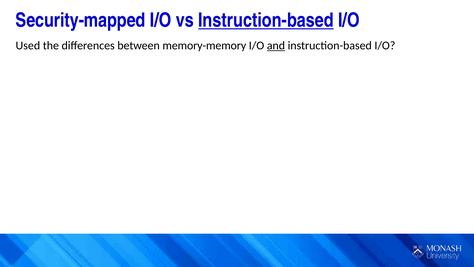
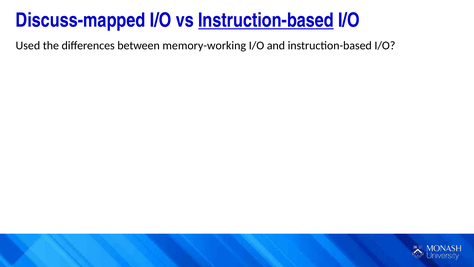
Security-mapped: Security-mapped -> Discuss-mapped
memory-memory: memory-memory -> memory-working
and underline: present -> none
